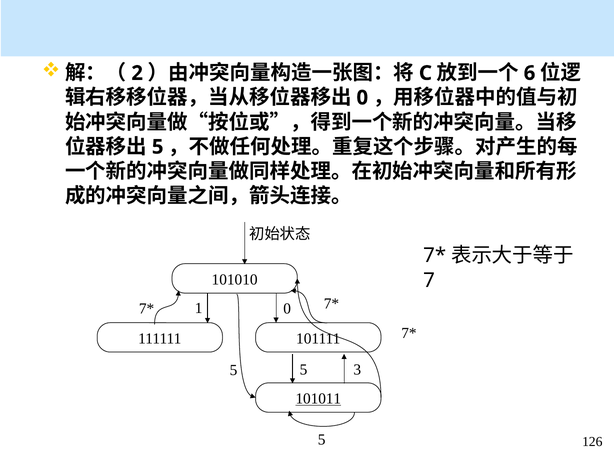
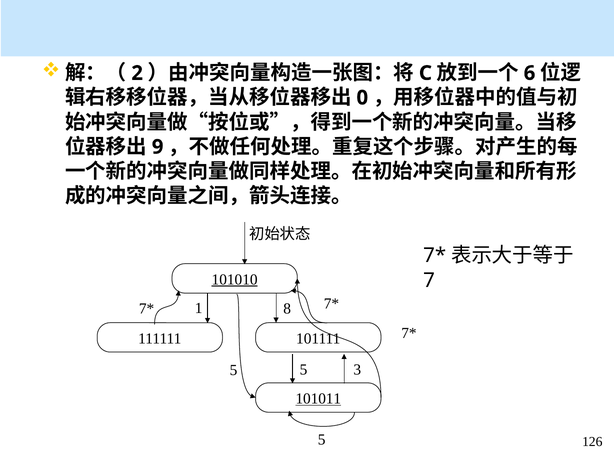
5 at (158, 147): 5 -> 9
101010 underline: none -> present
1 0: 0 -> 8
